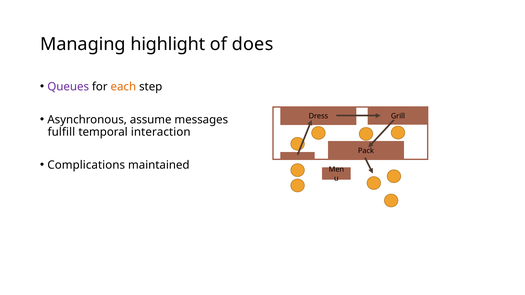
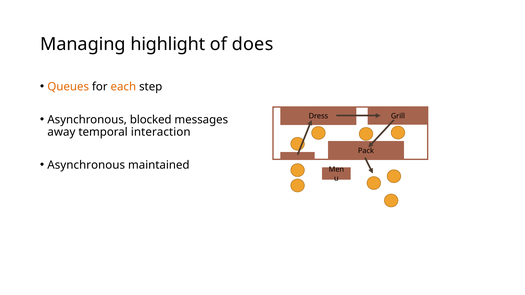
Queues colour: purple -> orange
assume: assume -> blocked
fulfill: fulfill -> away
Complications at (86, 165): Complications -> Asynchronous
